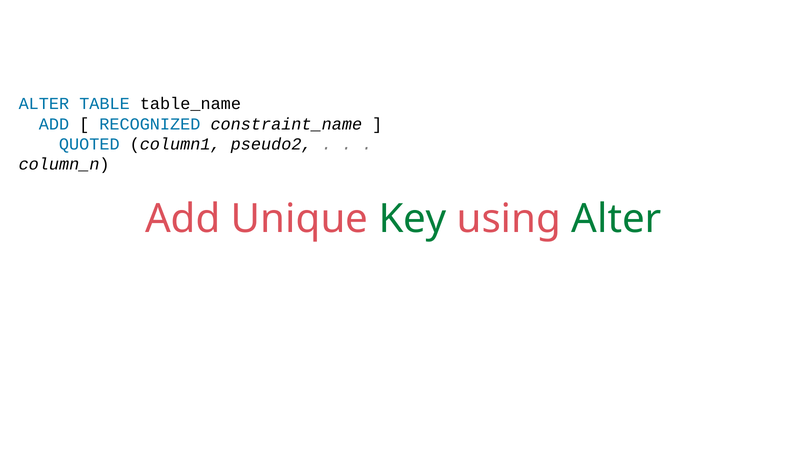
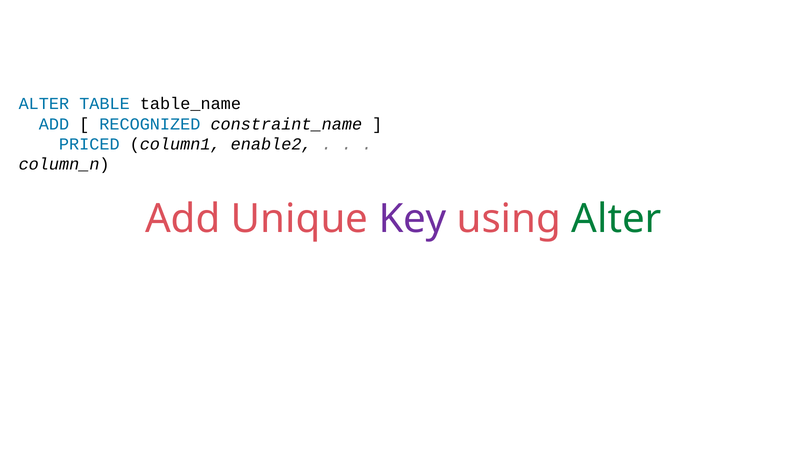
QUOTED: QUOTED -> PRICED
pseudo2: pseudo2 -> enable2
Key colour: green -> purple
